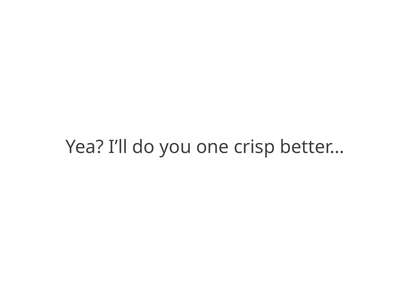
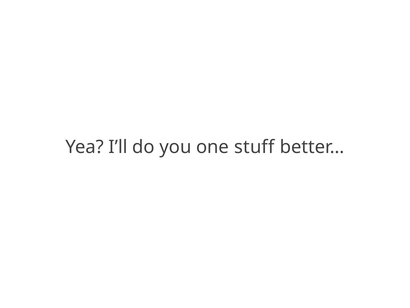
crisp: crisp -> stuff
